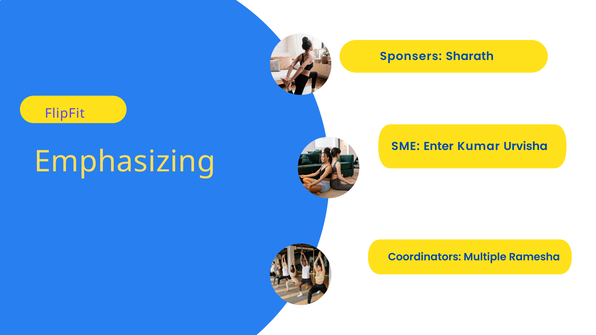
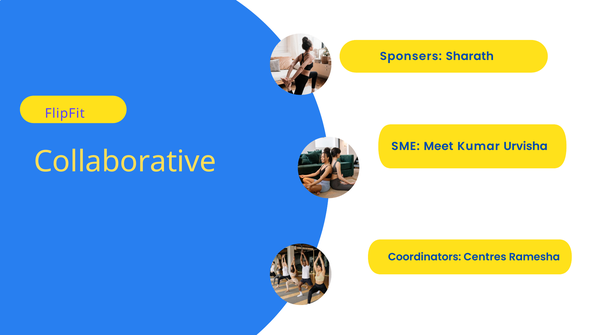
Enter: Enter -> Meet
Emphasizing: Emphasizing -> Collaborative
Multiple: Multiple -> Centres
